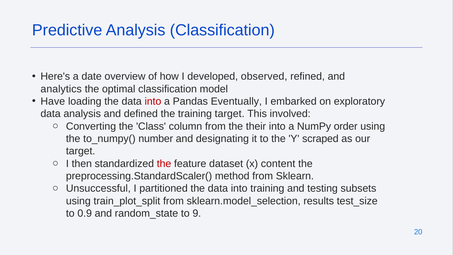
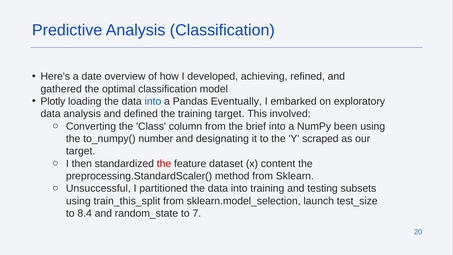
observed: observed -> achieving
analytics: analytics -> gathered
Have: Have -> Plotly
into at (153, 101) colour: red -> blue
their: their -> brief
order: order -> been
train_plot_split: train_plot_split -> train_this_split
results: results -> launch
0.9: 0.9 -> 8.4
9: 9 -> 7
